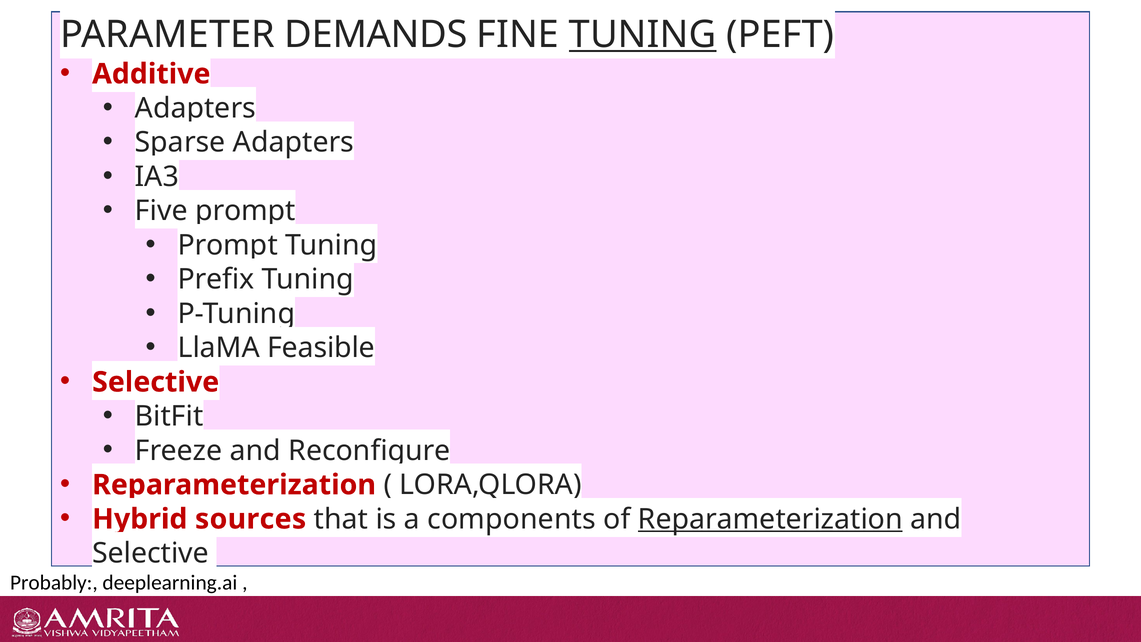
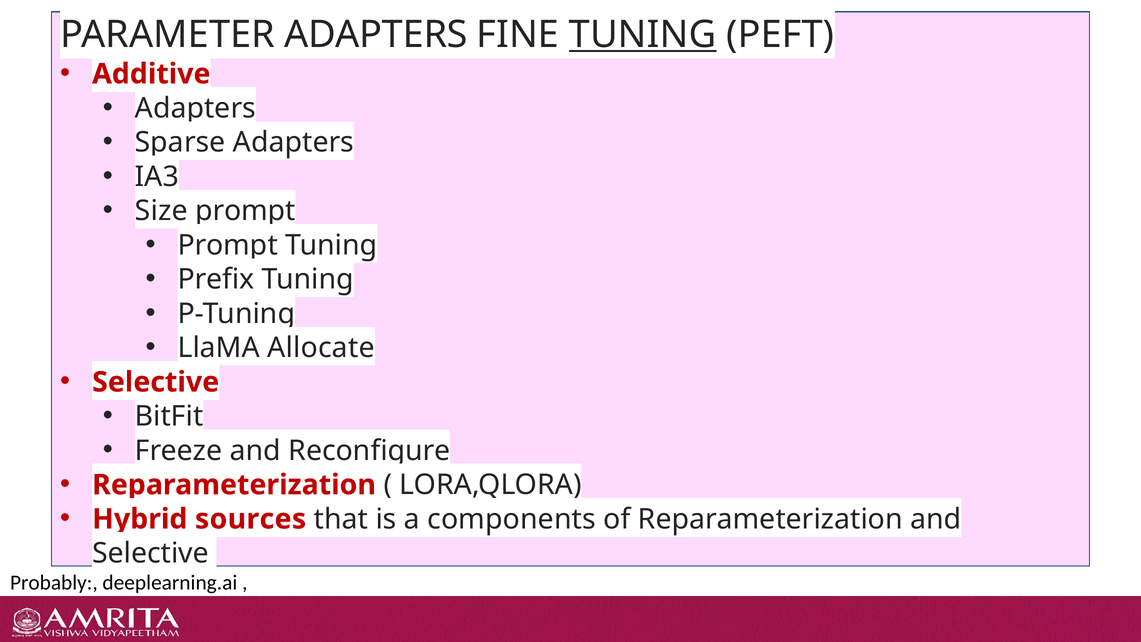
DEMANDS at (376, 35): DEMANDS -> ADAPTERS
Five: Five -> Size
Feasible: Feasible -> Allocate
Reparameterization at (770, 519) underline: present -> none
